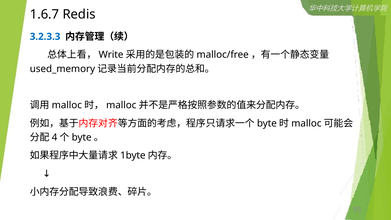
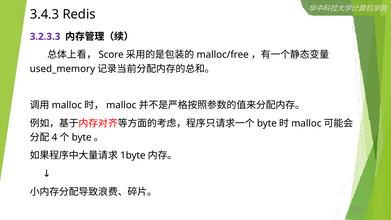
1.6.7: 1.6.7 -> 3.4.3
3.2.3.3 colour: blue -> purple
Write: Write -> Score
